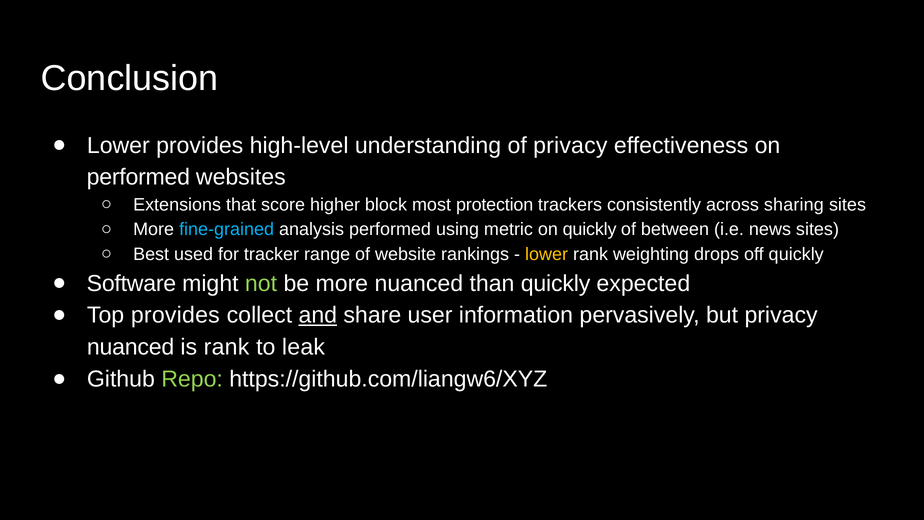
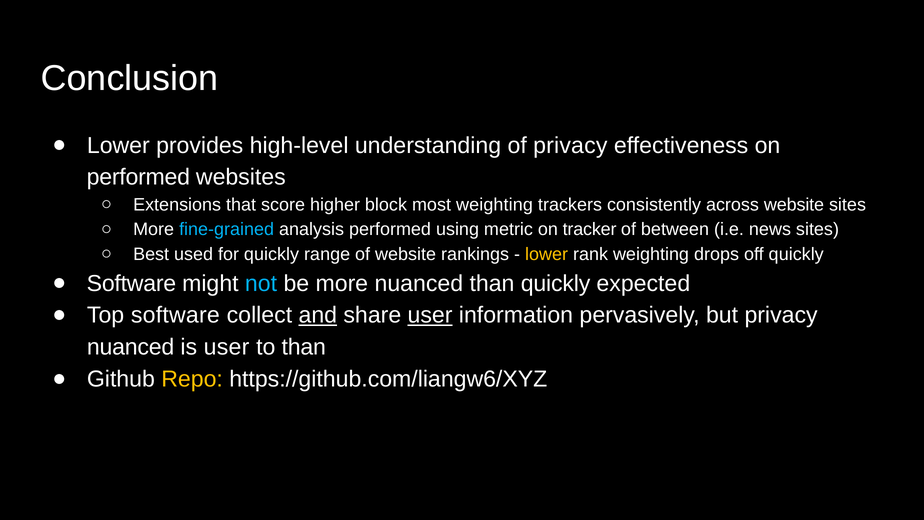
most protection: protection -> weighting
across sharing: sharing -> website
on quickly: quickly -> tracker
for tracker: tracker -> quickly
not colour: light green -> light blue
Top provides: provides -> software
user at (430, 315) underline: none -> present
is rank: rank -> user
to leak: leak -> than
Repo colour: light green -> yellow
